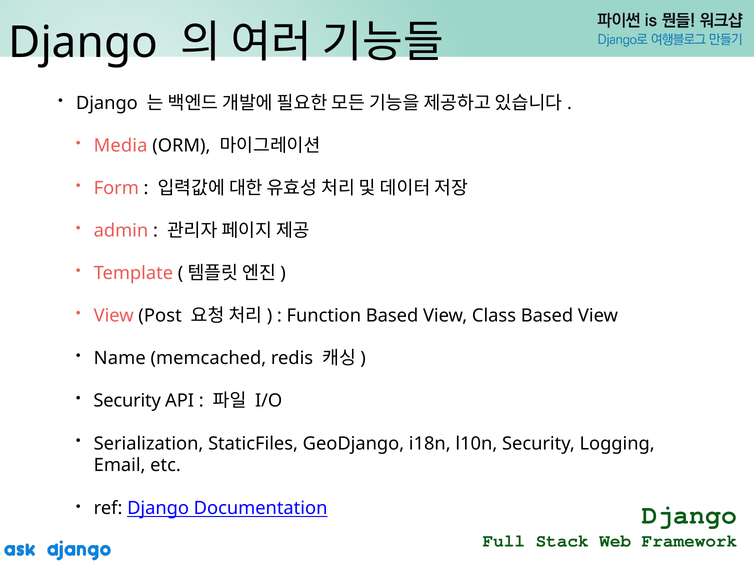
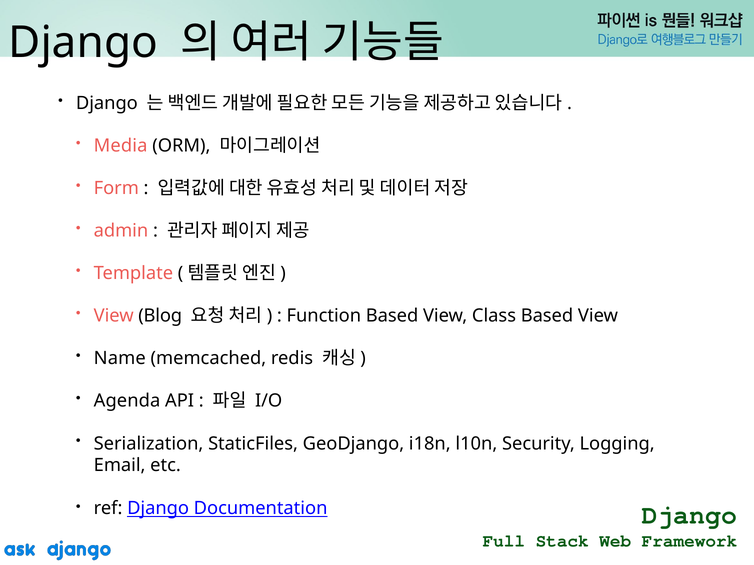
Post: Post -> Blog
Security at (127, 401): Security -> Agenda
